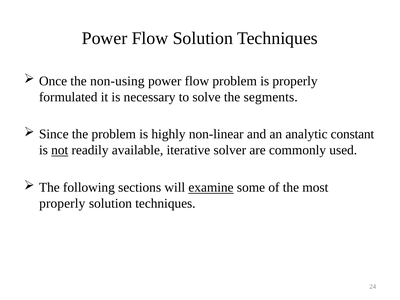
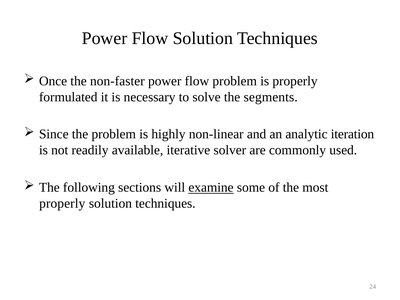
non-using: non-using -> non-faster
constant: constant -> iteration
not underline: present -> none
